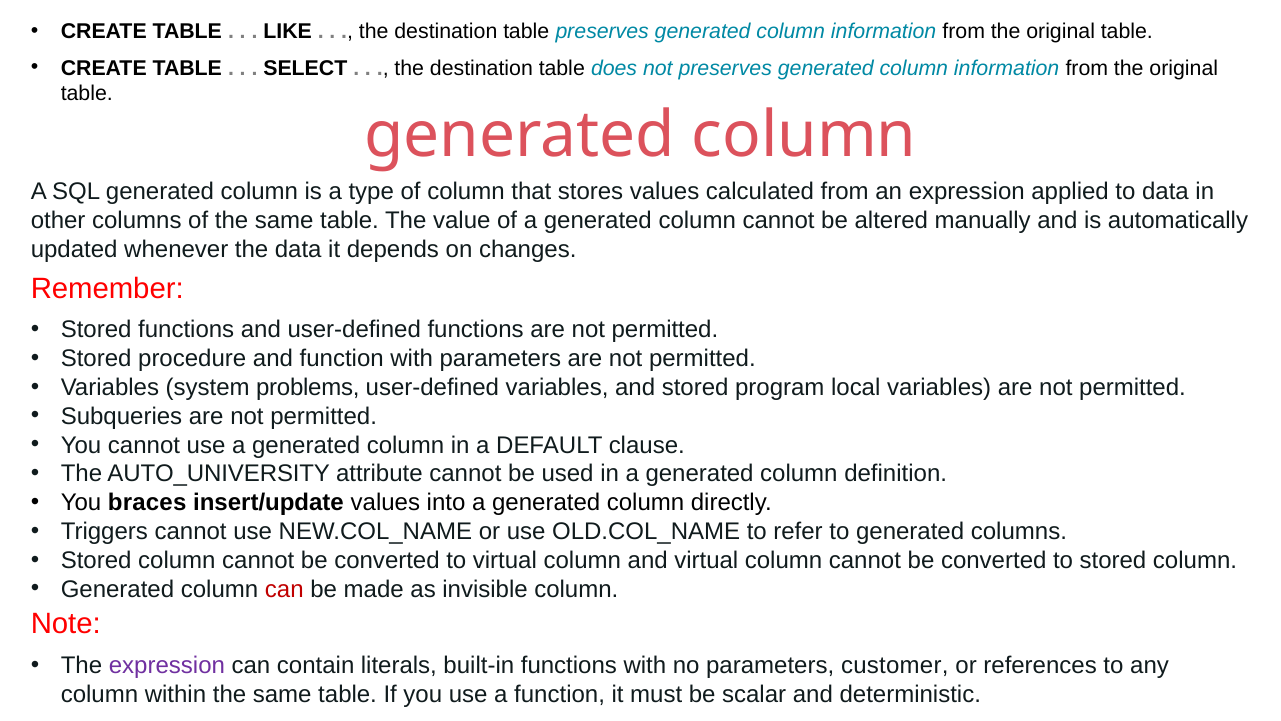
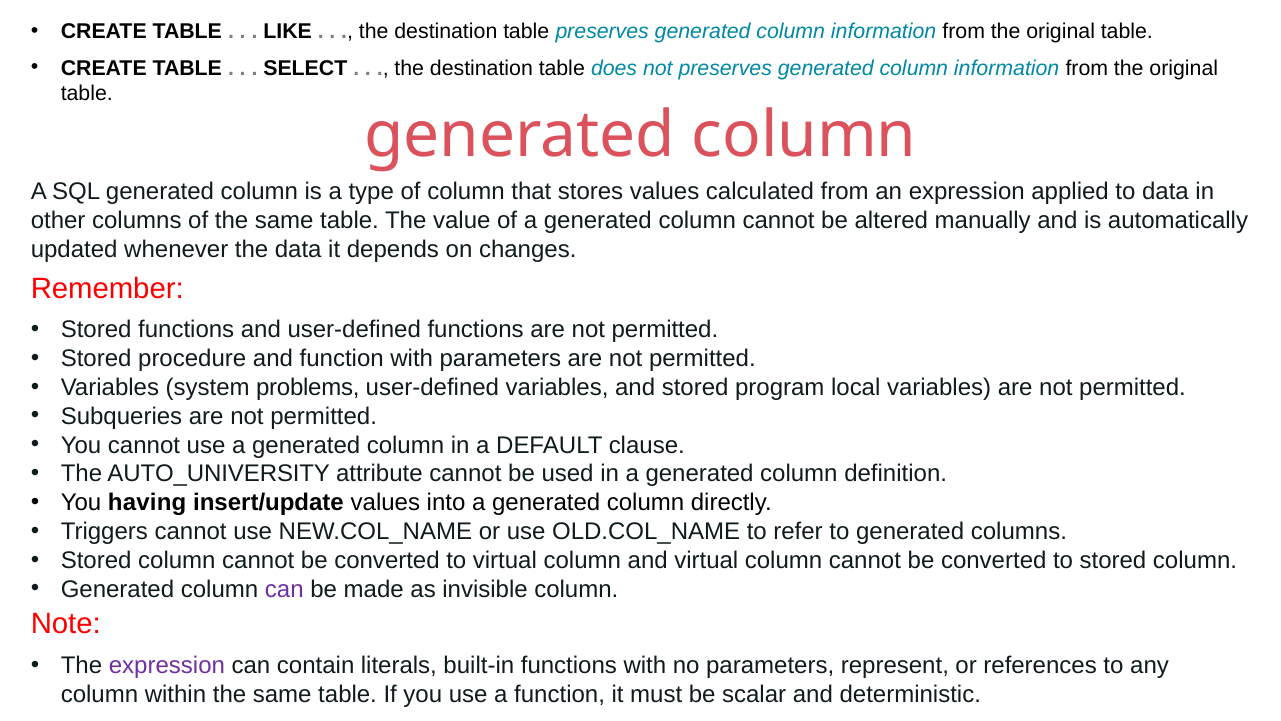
braces: braces -> having
can at (284, 589) colour: red -> purple
customer: customer -> represent
